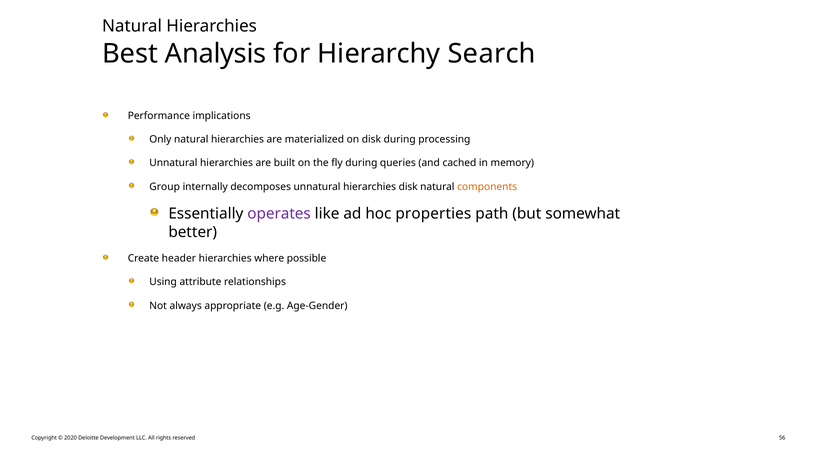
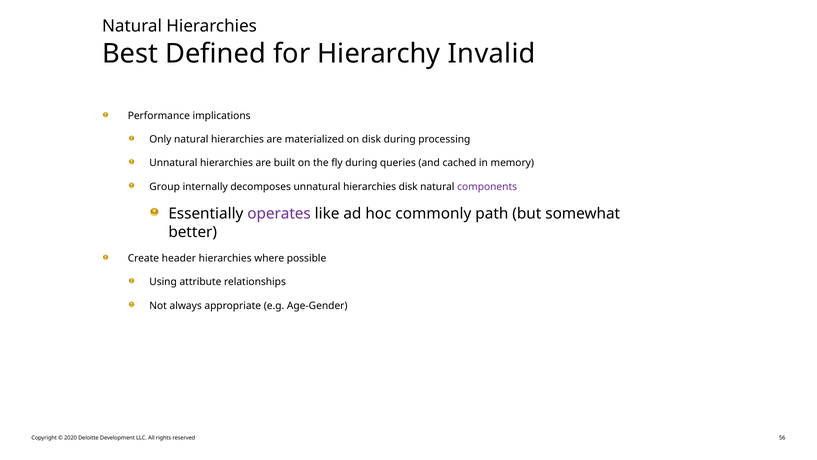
Analysis: Analysis -> Defined
Search: Search -> Invalid
components colour: orange -> purple
properties: properties -> commonly
